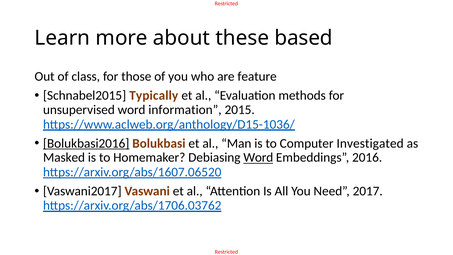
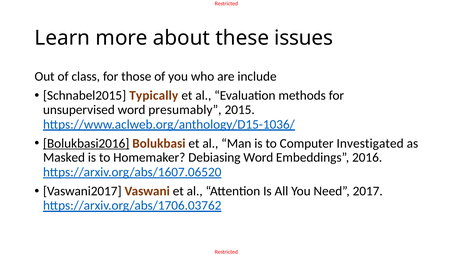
based: based -> issues
feature: feature -> include
information: information -> presumably
Word at (258, 158) underline: present -> none
